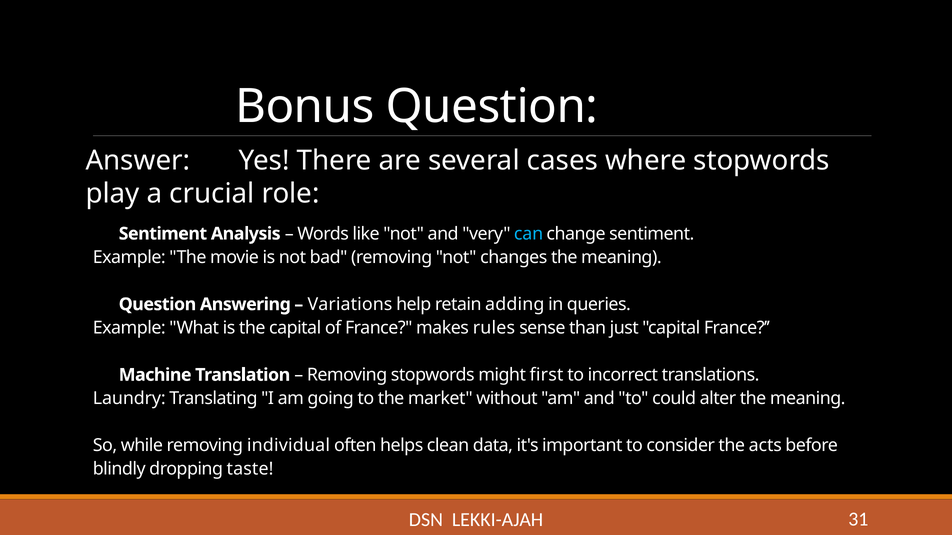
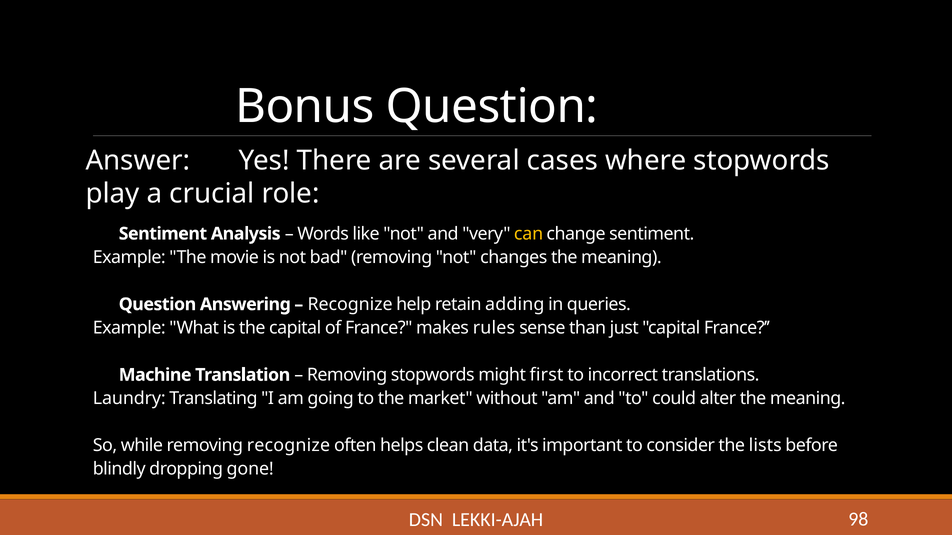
can colour: light blue -> yellow
2️⃣ Variations: Variations -> Recognize
removing individual: individual -> recognize
acts: acts -> lists
taste: taste -> gone
31: 31 -> 98
